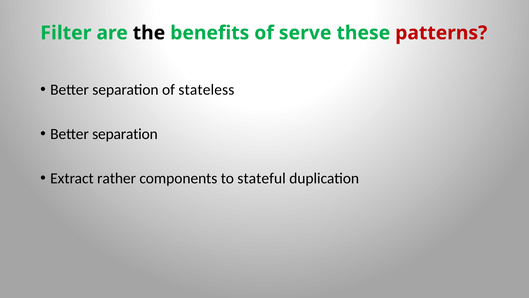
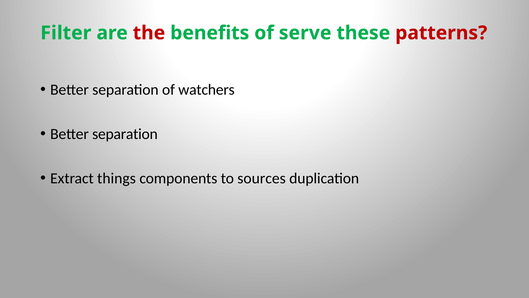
the colour: black -> red
stateless: stateless -> watchers
rather: rather -> things
stateful: stateful -> sources
